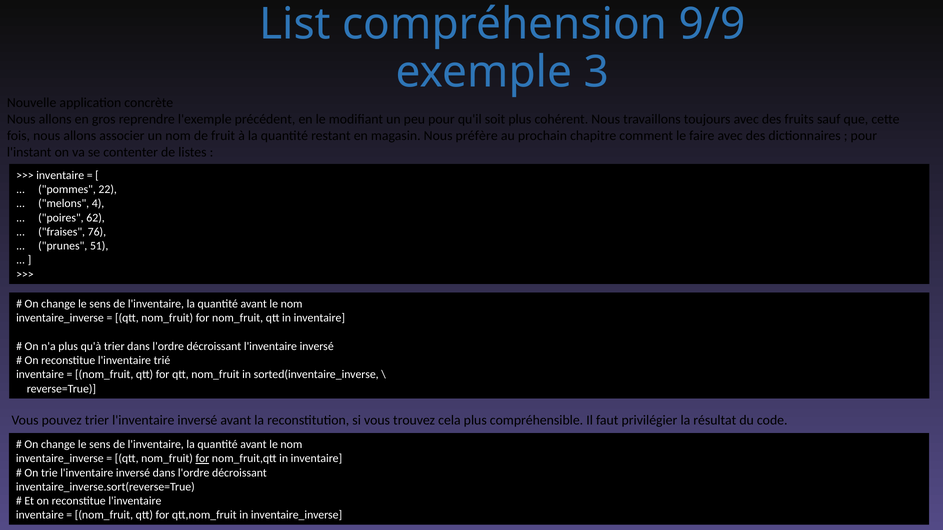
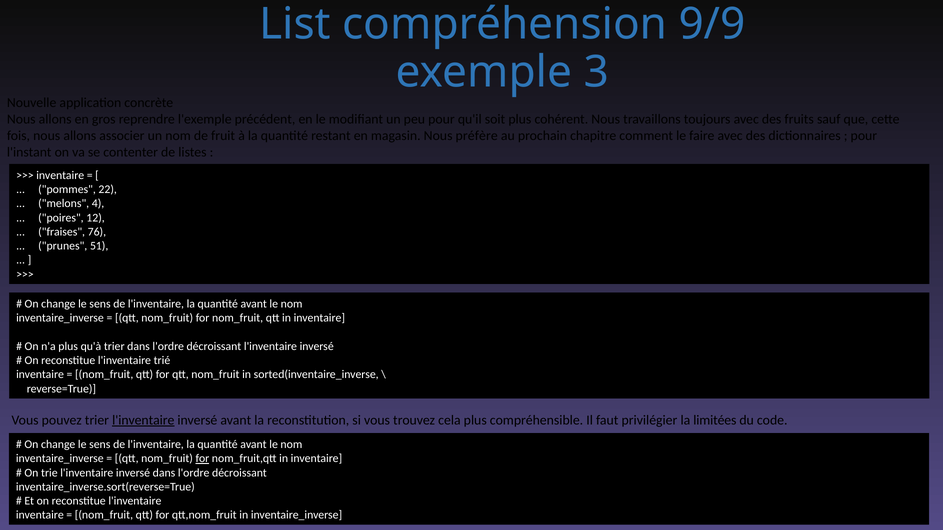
62: 62 -> 12
l'inventaire at (143, 420) underline: none -> present
résultat: résultat -> limitées
